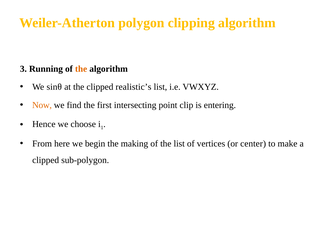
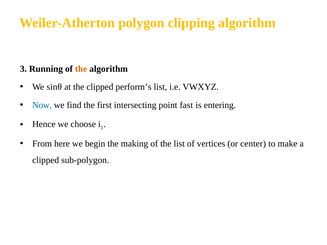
realistic’s: realistic’s -> perform’s
Now colour: orange -> blue
clip: clip -> fast
